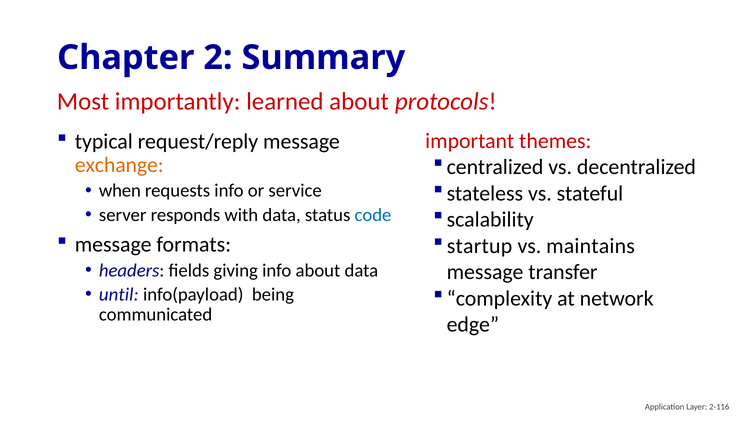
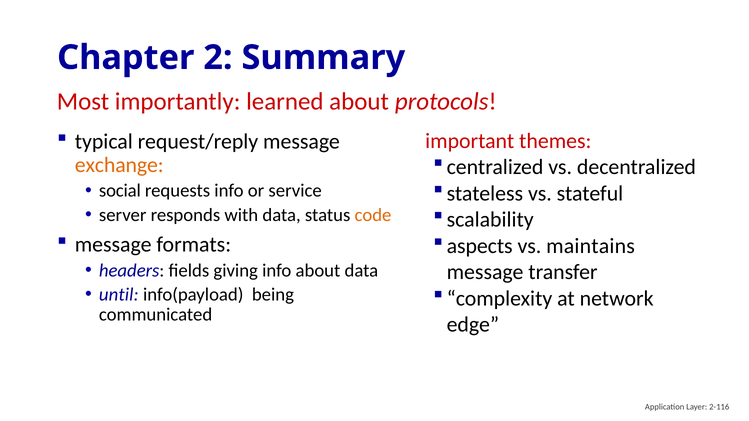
when: when -> social
code colour: blue -> orange
startup: startup -> aspects
